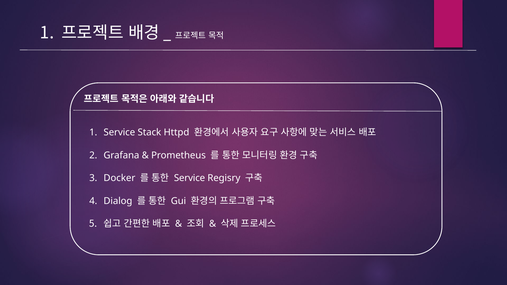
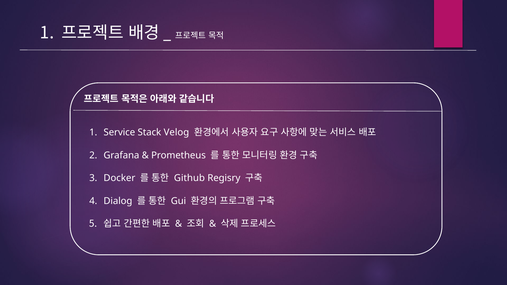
Httpd: Httpd -> Velog
Service at (190, 178): Service -> Github
